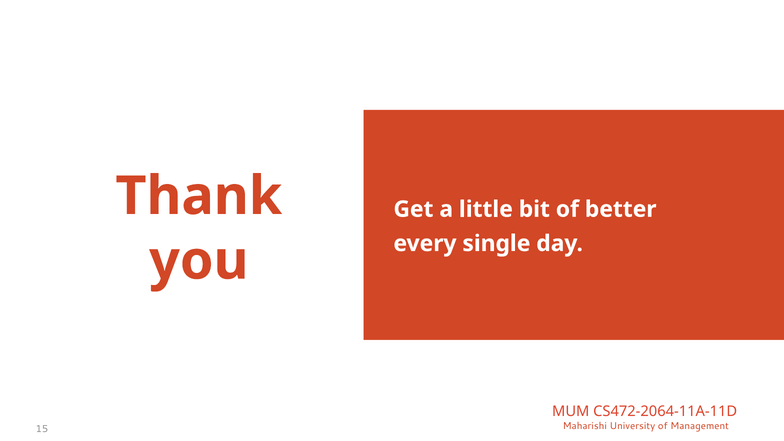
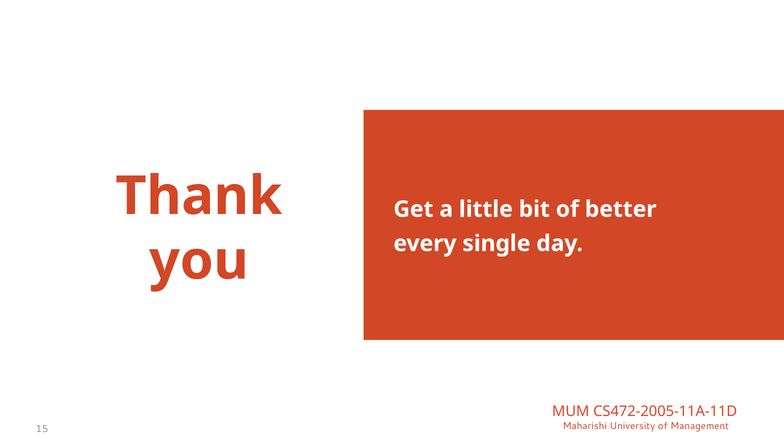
CS472-2064-11A-11D: CS472-2064-11A-11D -> CS472-2005-11A-11D
